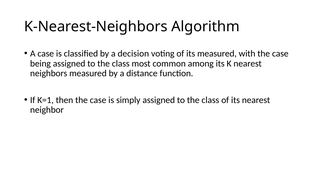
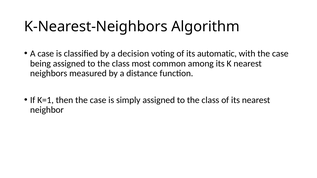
its measured: measured -> automatic
